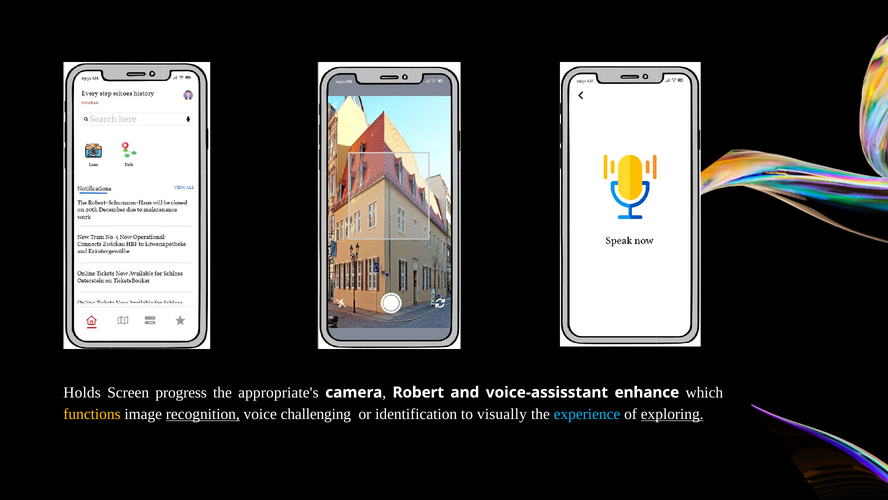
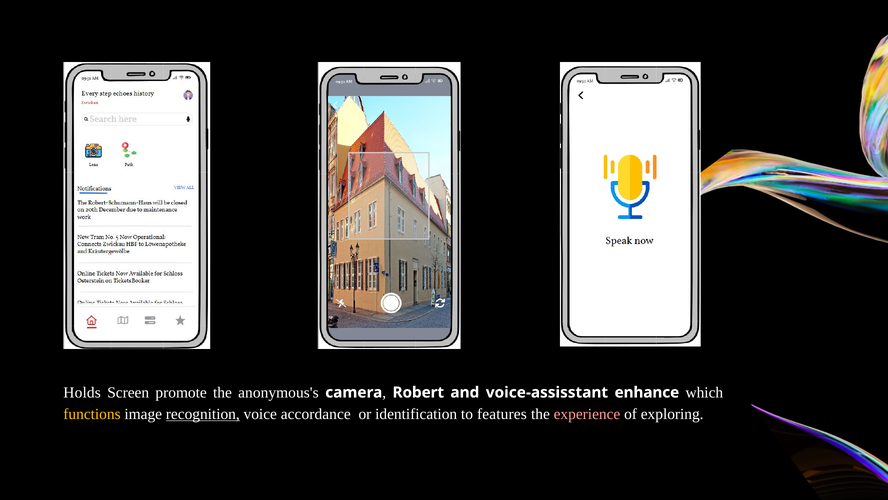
progress: progress -> promote
appropriate's: appropriate's -> anonymous's
challenging: challenging -> accordance
visually: visually -> features
experience colour: light blue -> pink
exploring underline: present -> none
